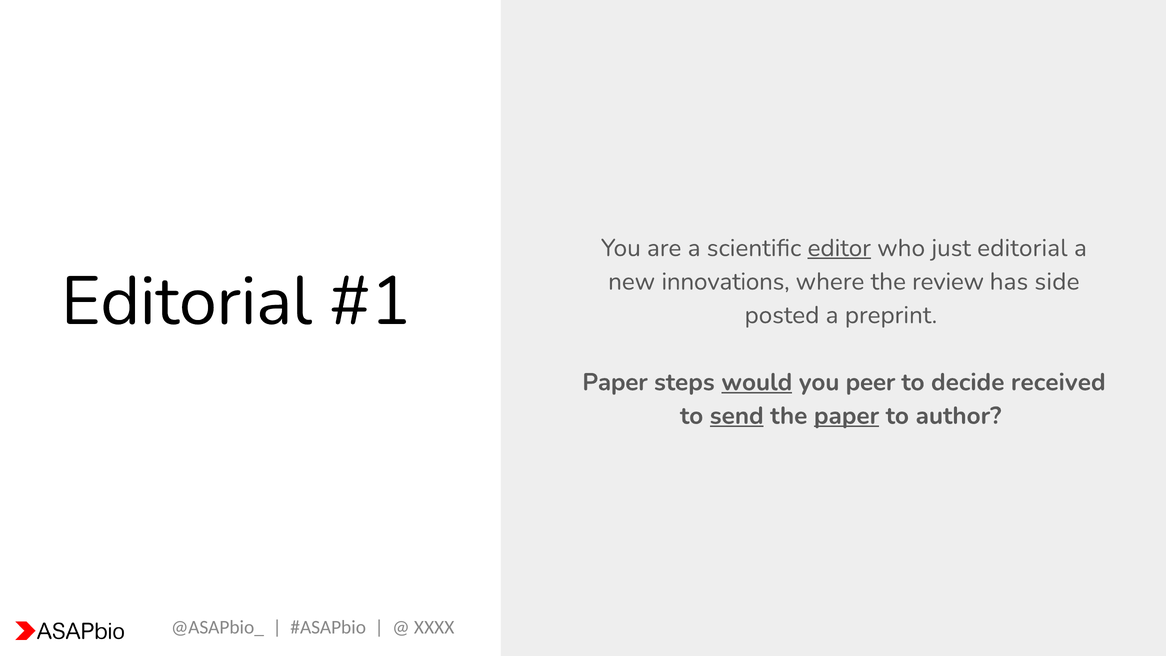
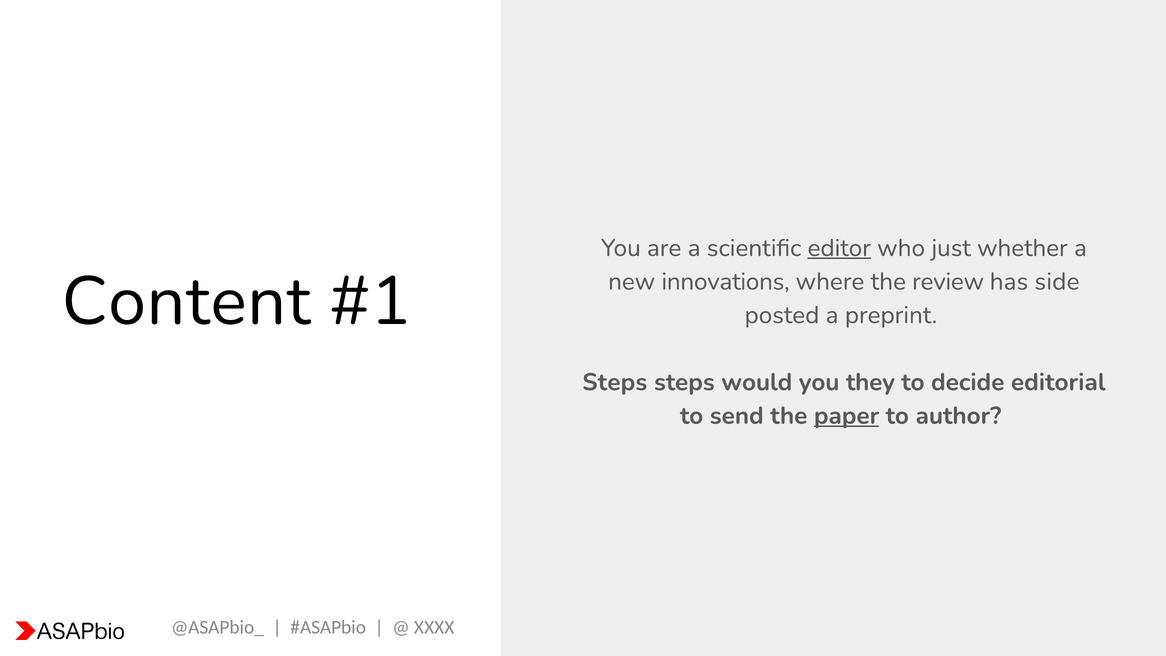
just editorial: editorial -> whether
Editorial at (187, 301): Editorial -> Content
Paper at (615, 382): Paper -> Steps
would underline: present -> none
peer: peer -> they
received: received -> editorial
send underline: present -> none
